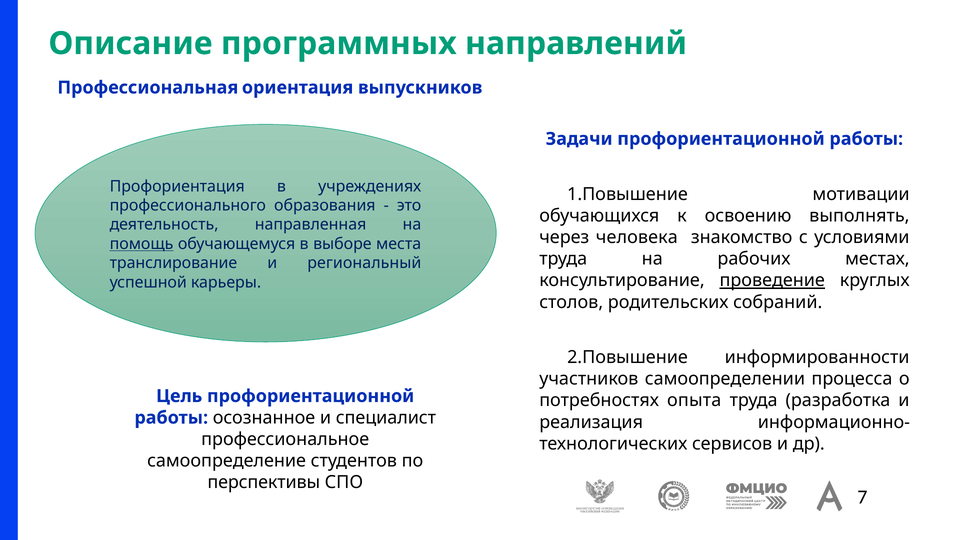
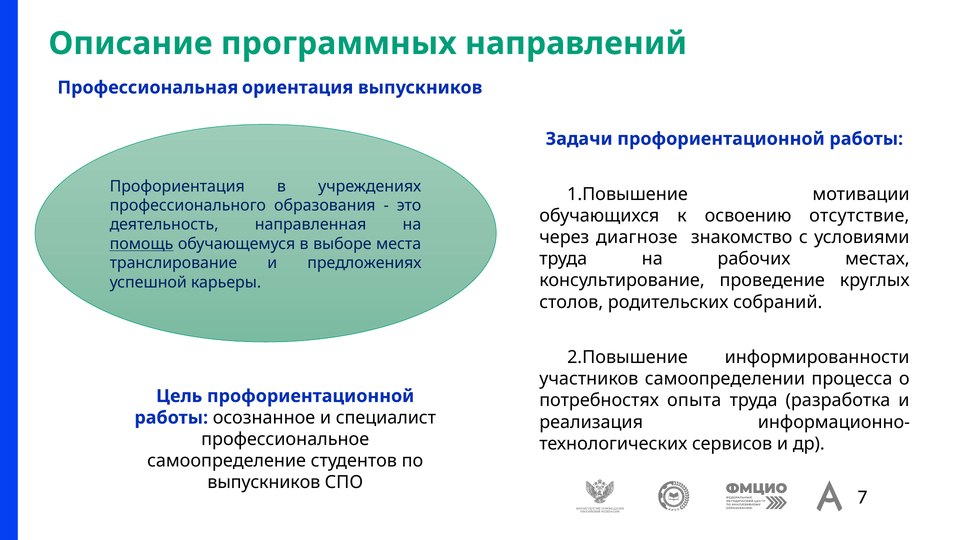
выполнять: выполнять -> отсутствие
человека: человека -> диагнозе
региональный: региональный -> предложениях
проведение underline: present -> none
перспективы at (264, 482): перспективы -> выпускников
